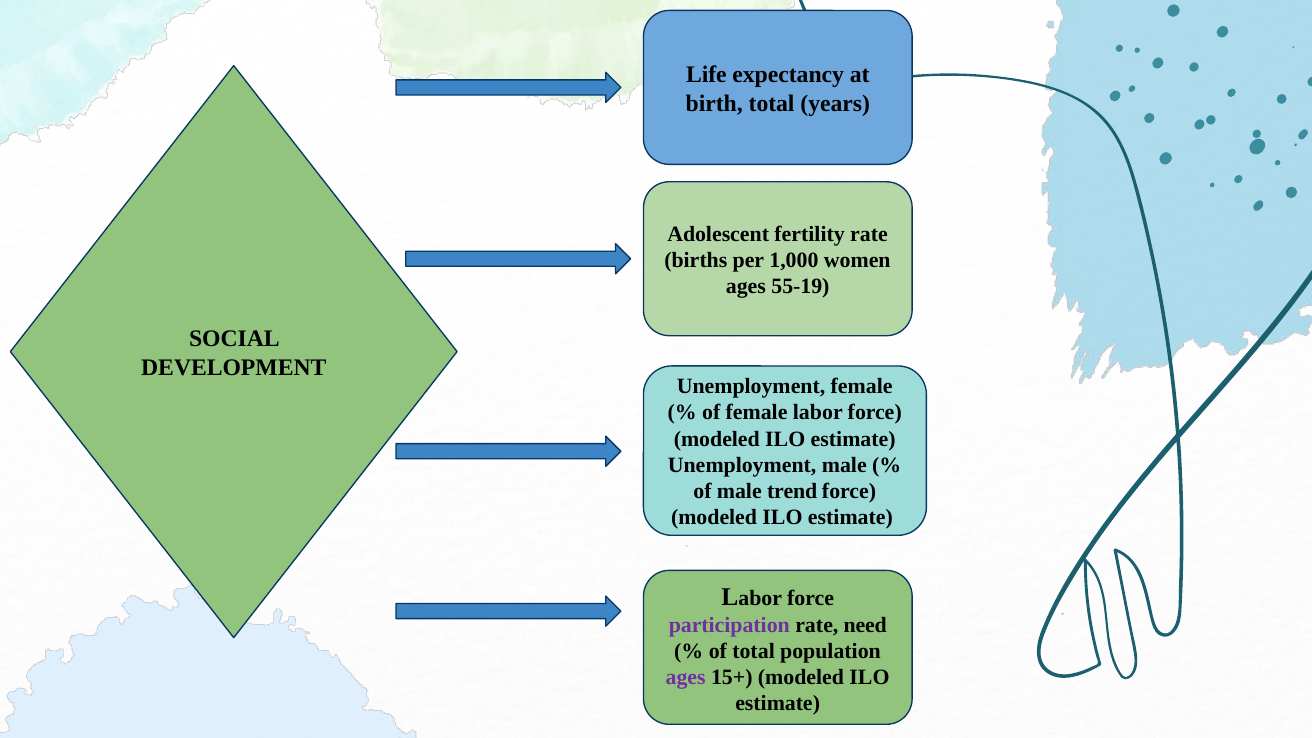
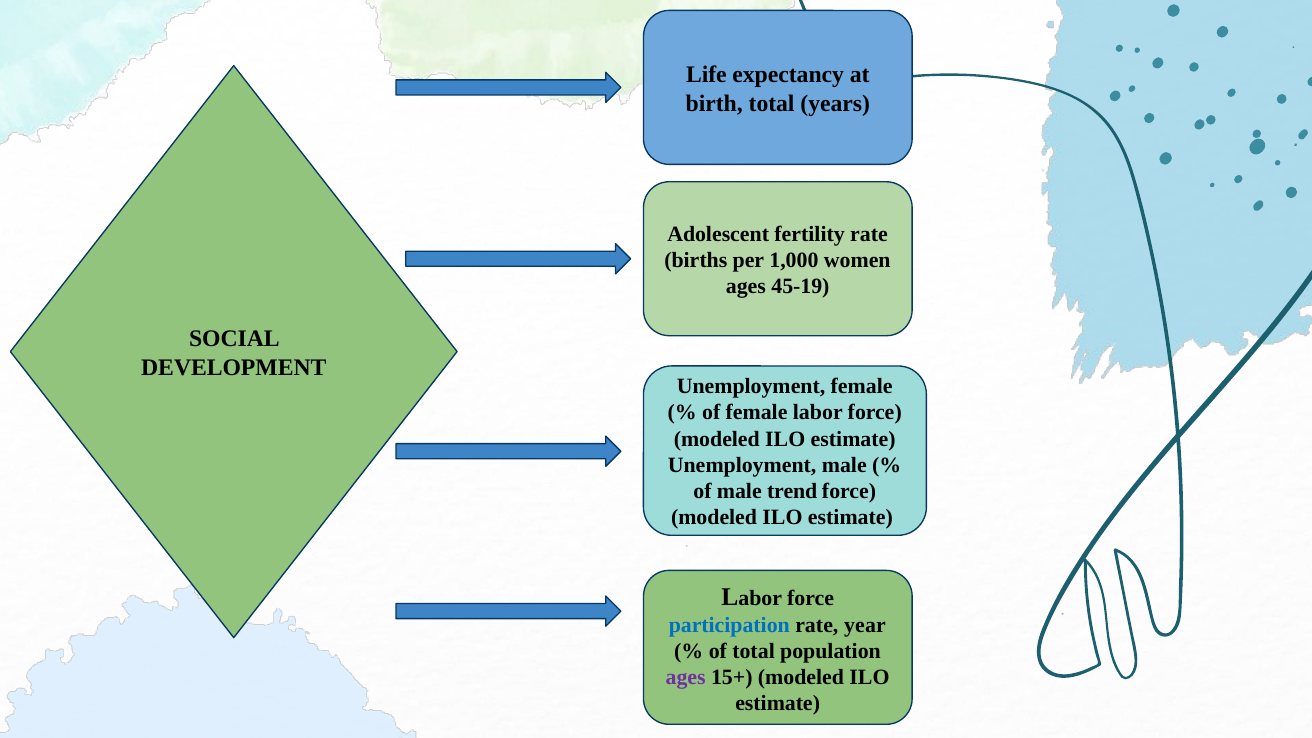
55-19: 55-19 -> 45-19
participation colour: purple -> blue
need: need -> year
